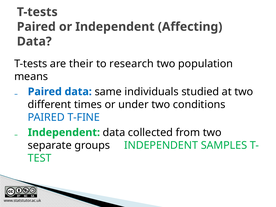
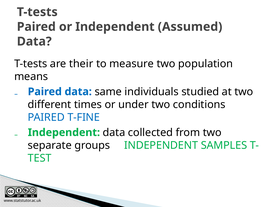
Affecting: Affecting -> Assumed
research: research -> measure
